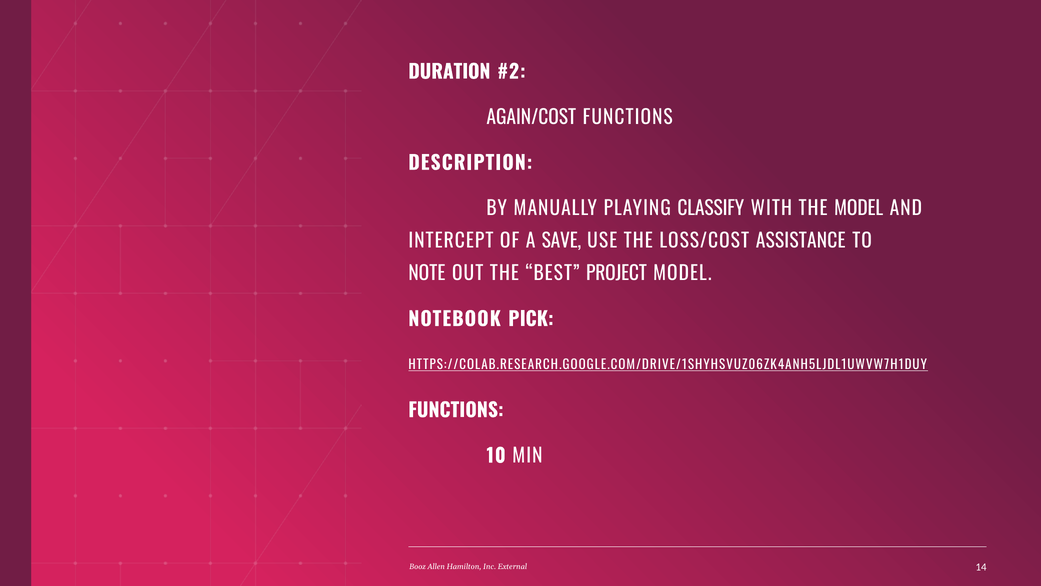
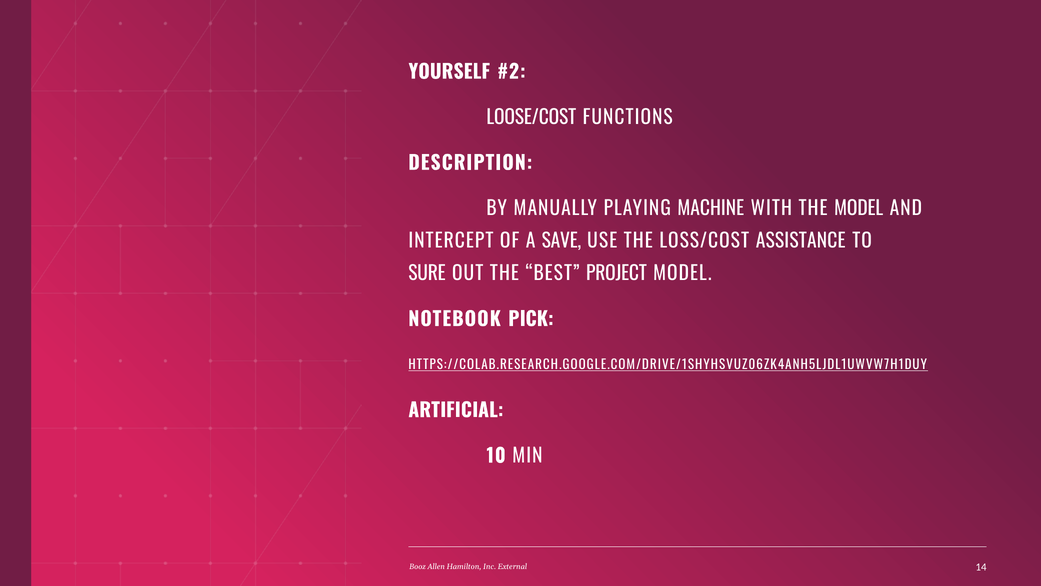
DURATION: DURATION -> YOURSELF
AGAIN/COST: AGAIN/COST -> LOOSE/COST
CLASSIFY: CLASSIFY -> MACHINE
NOTE: NOTE -> SURE
FUNCTIONS at (456, 410): FUNCTIONS -> ARTIFICIAL
